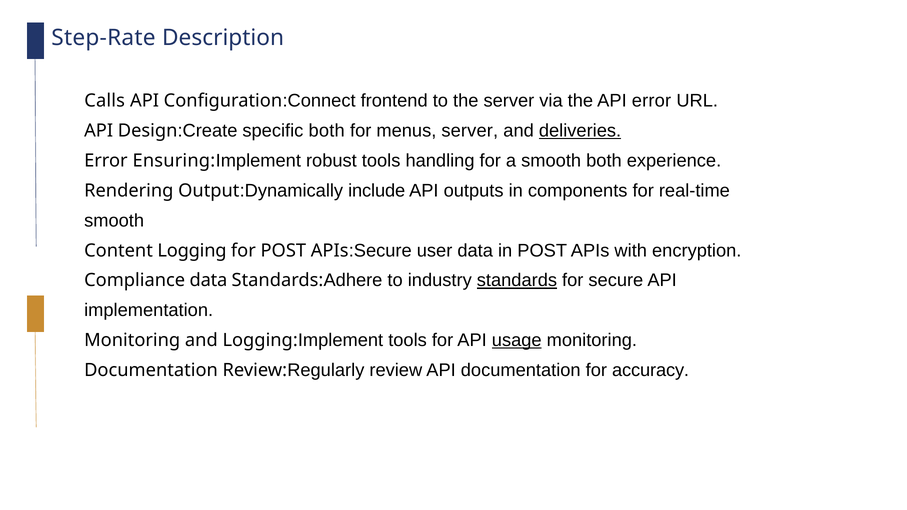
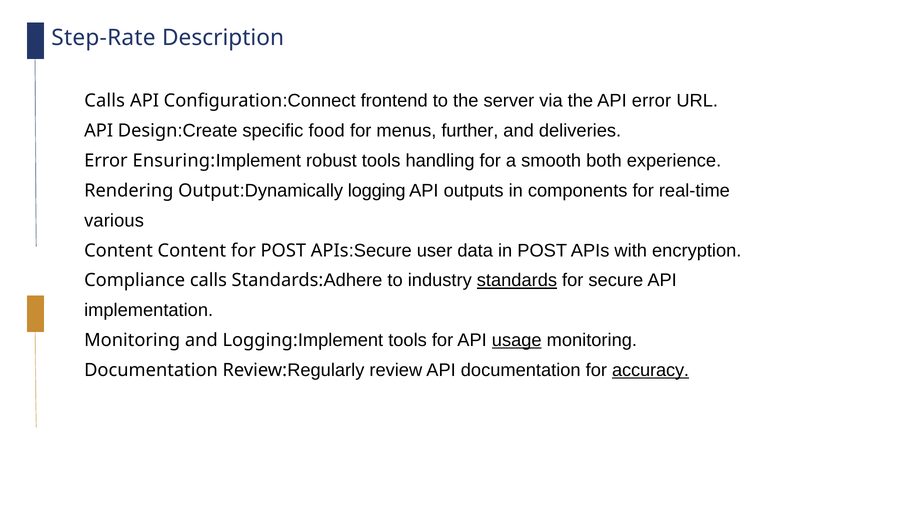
specific both: both -> food
menus server: server -> further
deliveries underline: present -> none
include at (377, 191): include -> logging
smooth at (114, 221): smooth -> various
Content Logging: Logging -> Content
Compliance data: data -> calls
accuracy underline: none -> present
